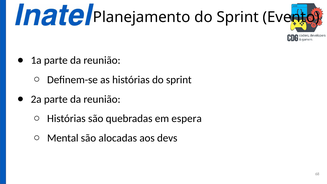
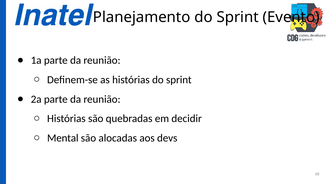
espera: espera -> decidir
